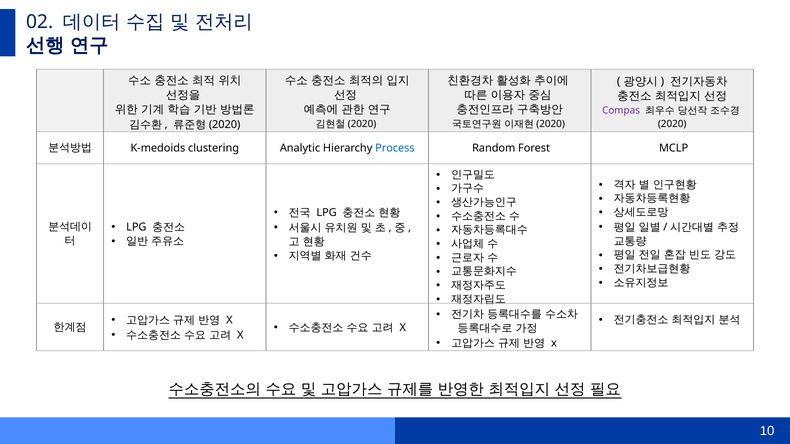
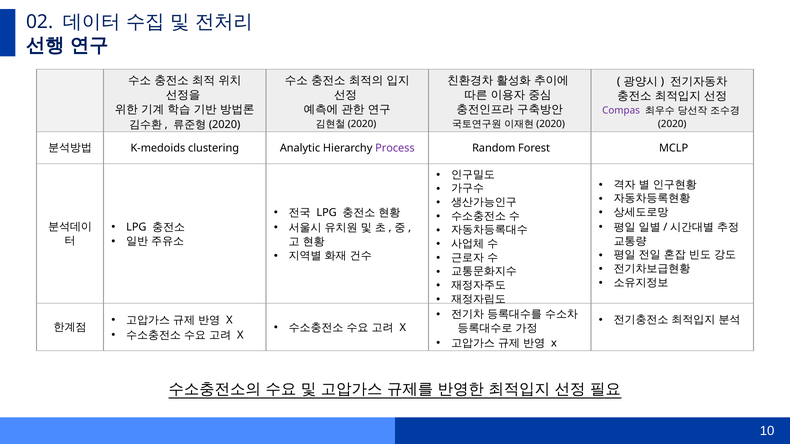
Process colour: blue -> purple
